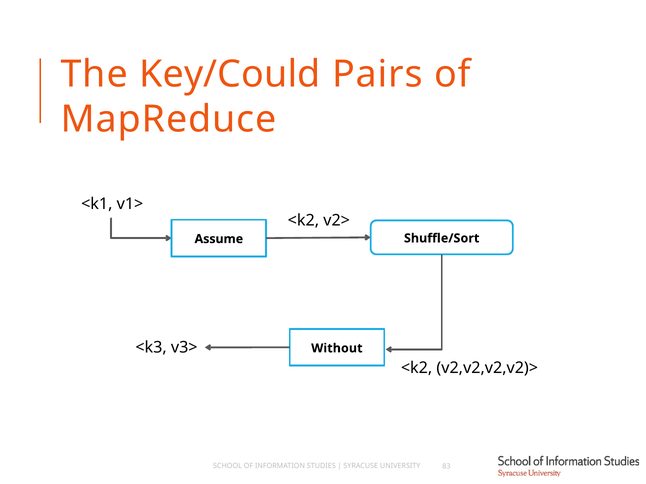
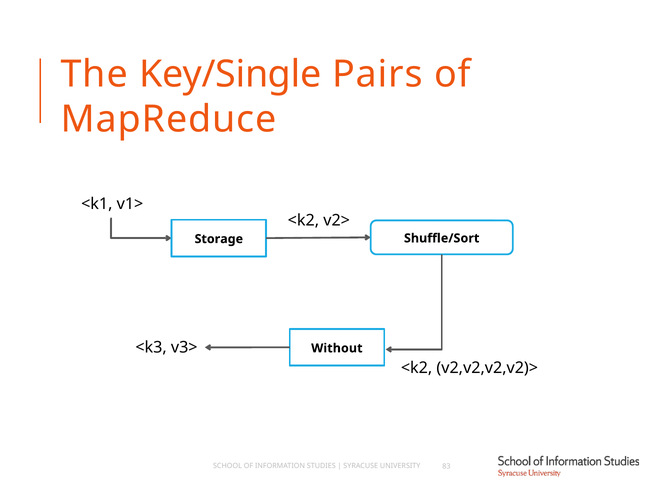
Key/Could: Key/Could -> Key/Single
Assume: Assume -> Storage
